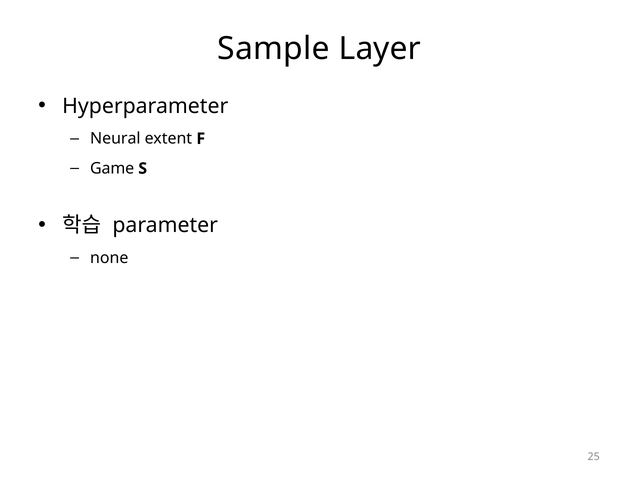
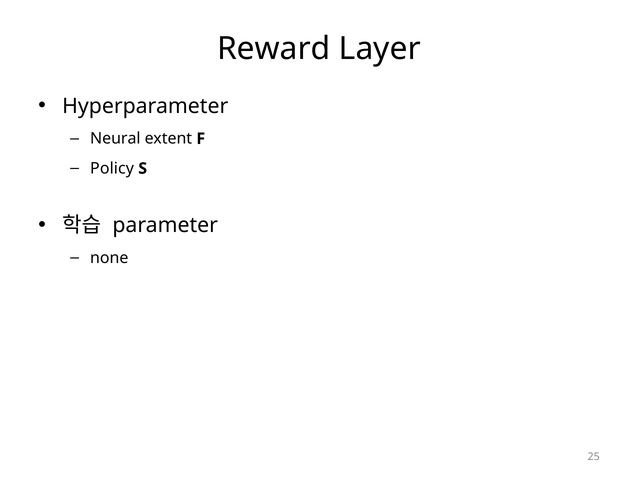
Sample: Sample -> Reward
Game: Game -> Policy
